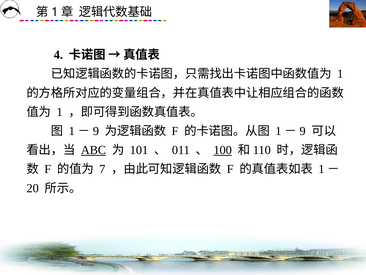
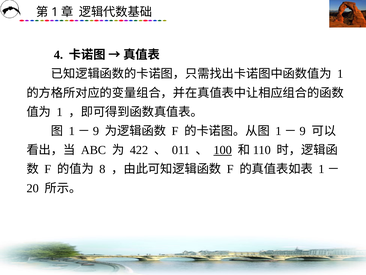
ABC underline: present -> none
101: 101 -> 422
7: 7 -> 8
